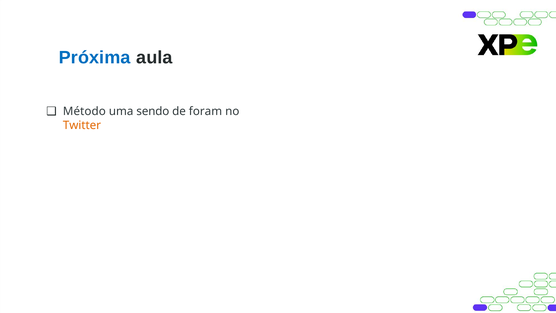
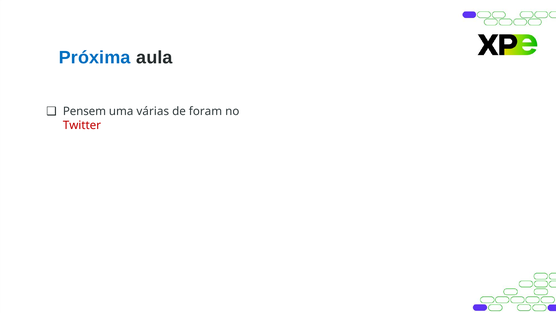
Método: Método -> Pensem
sendo: sendo -> várias
Twitter colour: orange -> red
